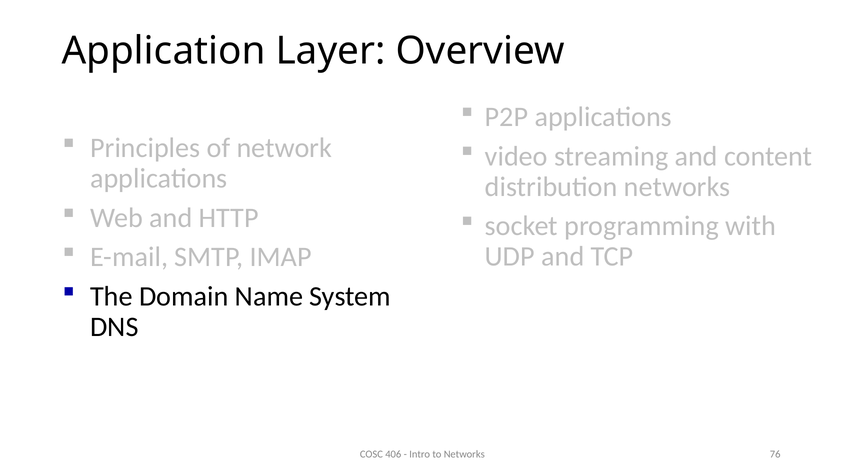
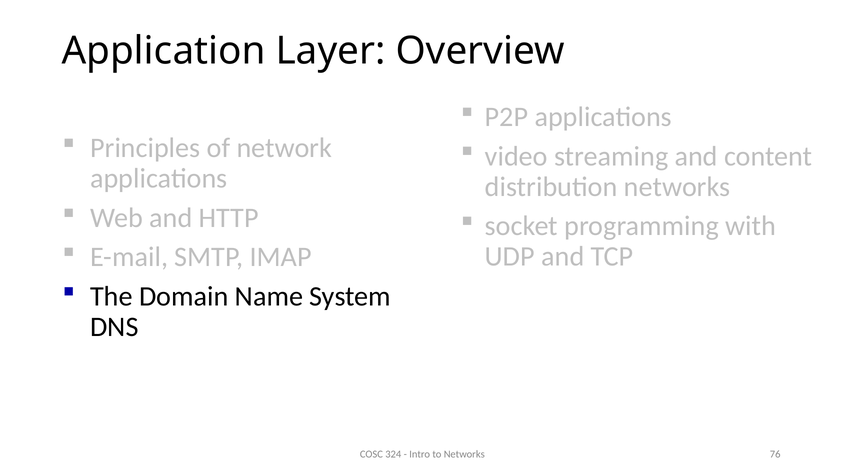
406: 406 -> 324
